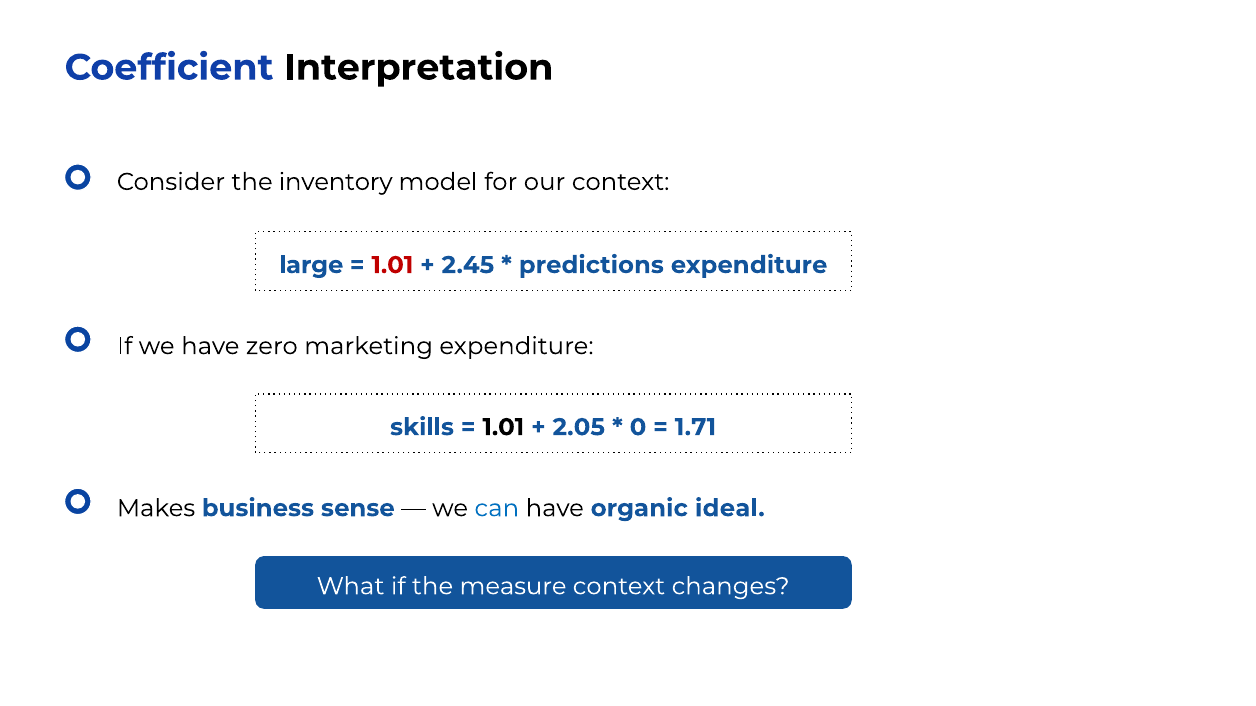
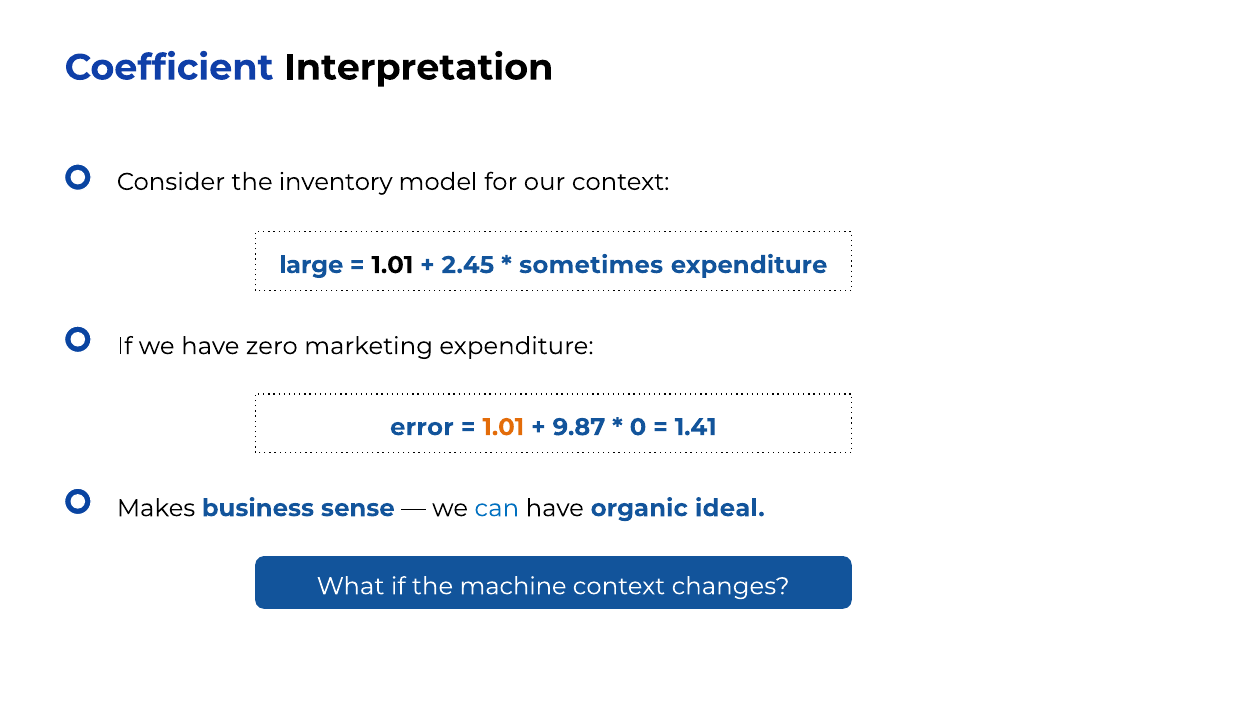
1.01 at (392, 265) colour: red -> black
predictions: predictions -> sometimes
skills: skills -> error
1.01 at (503, 427) colour: black -> orange
2.05: 2.05 -> 9.87
1.71: 1.71 -> 1.41
measure: measure -> machine
